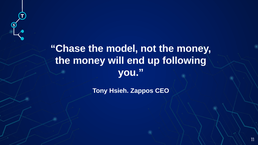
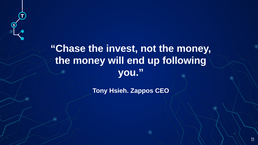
model: model -> invest
